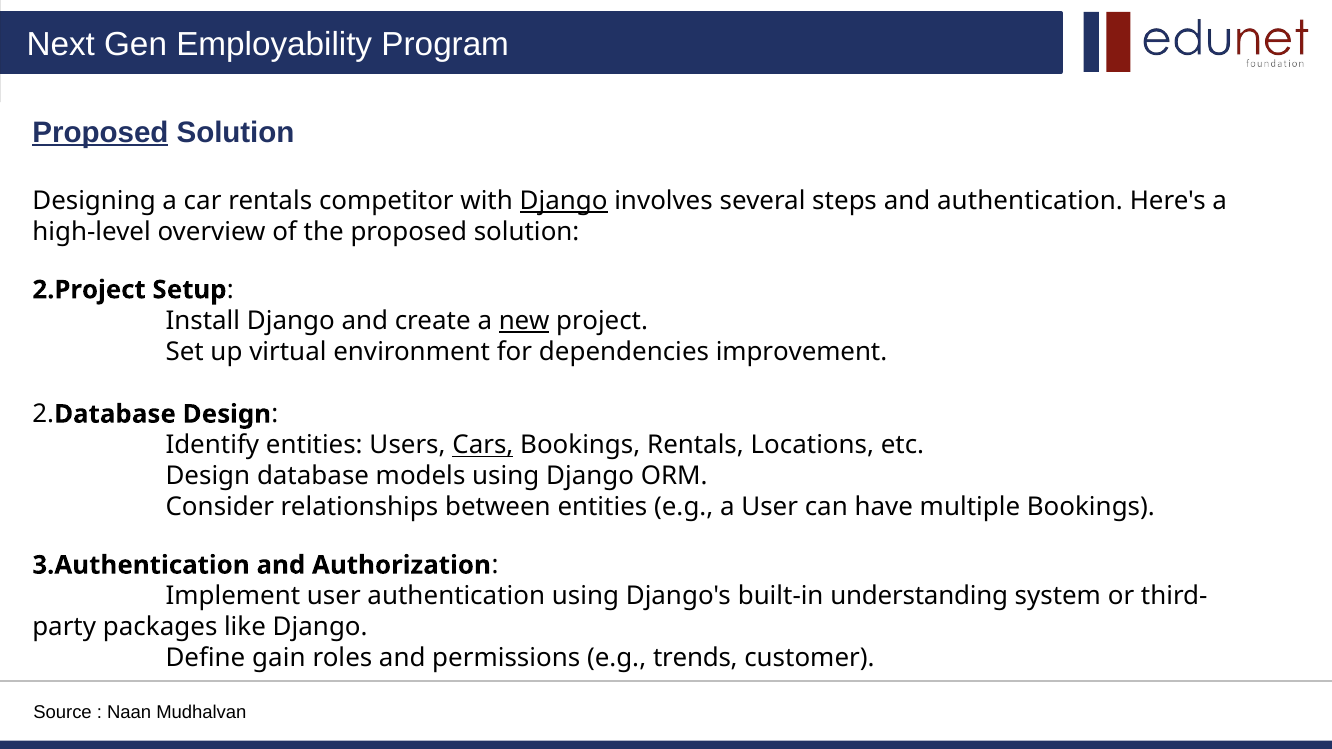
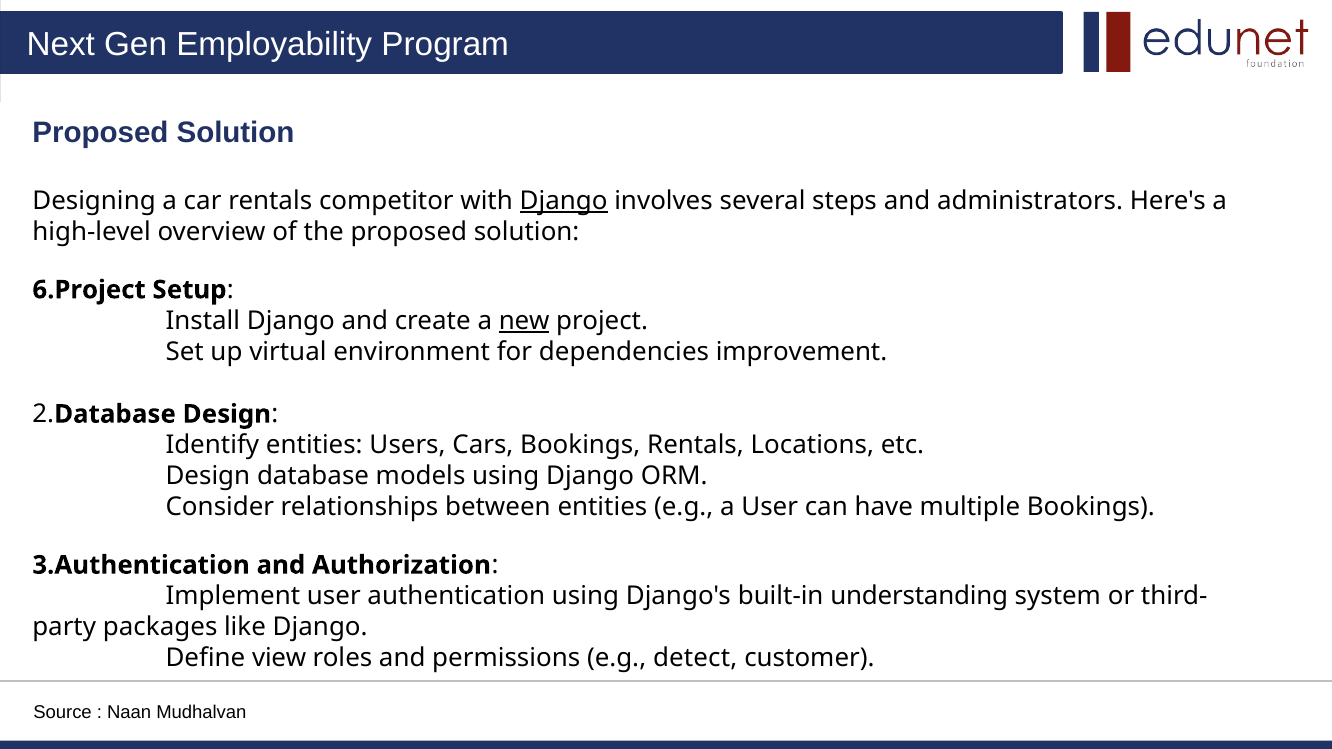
Proposed at (100, 133) underline: present -> none
and authentication: authentication -> administrators
2.Project: 2.Project -> 6.Project
Cars underline: present -> none
gain: gain -> view
trends: trends -> detect
